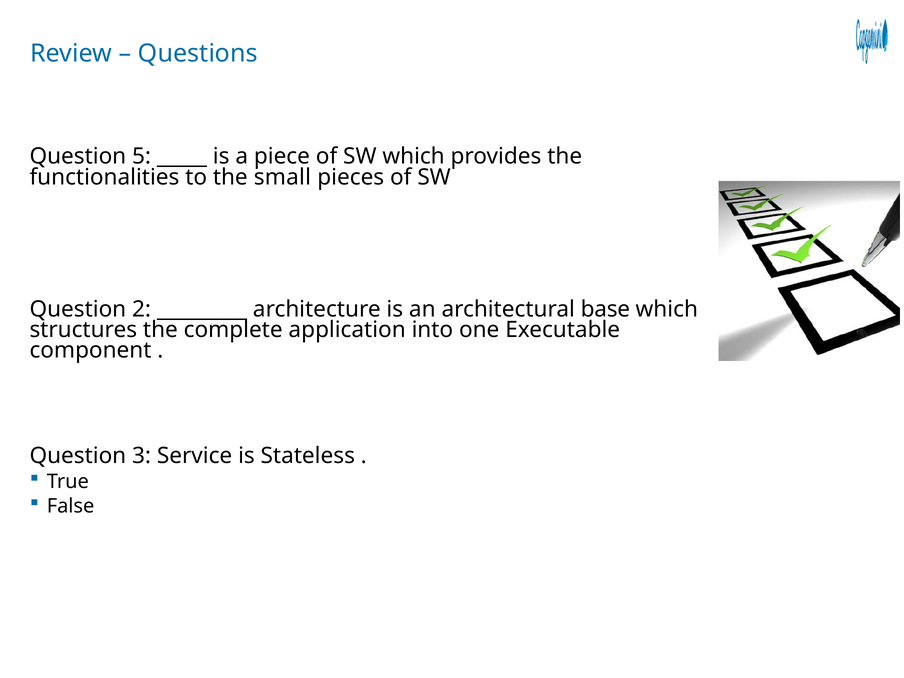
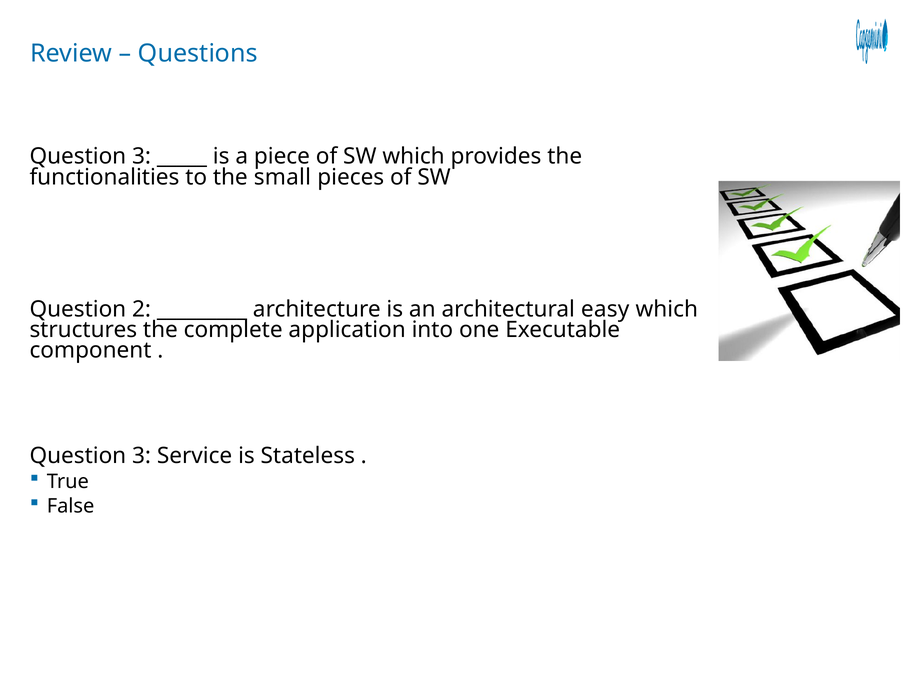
5 at (142, 157): 5 -> 3
base: base -> easy
